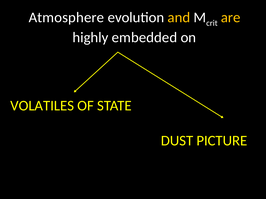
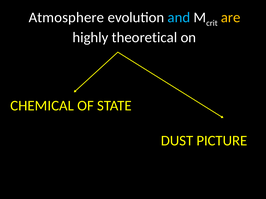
and colour: yellow -> light blue
embedded: embedded -> theoretical
VOLATILES: VOLATILES -> CHEMICAL
